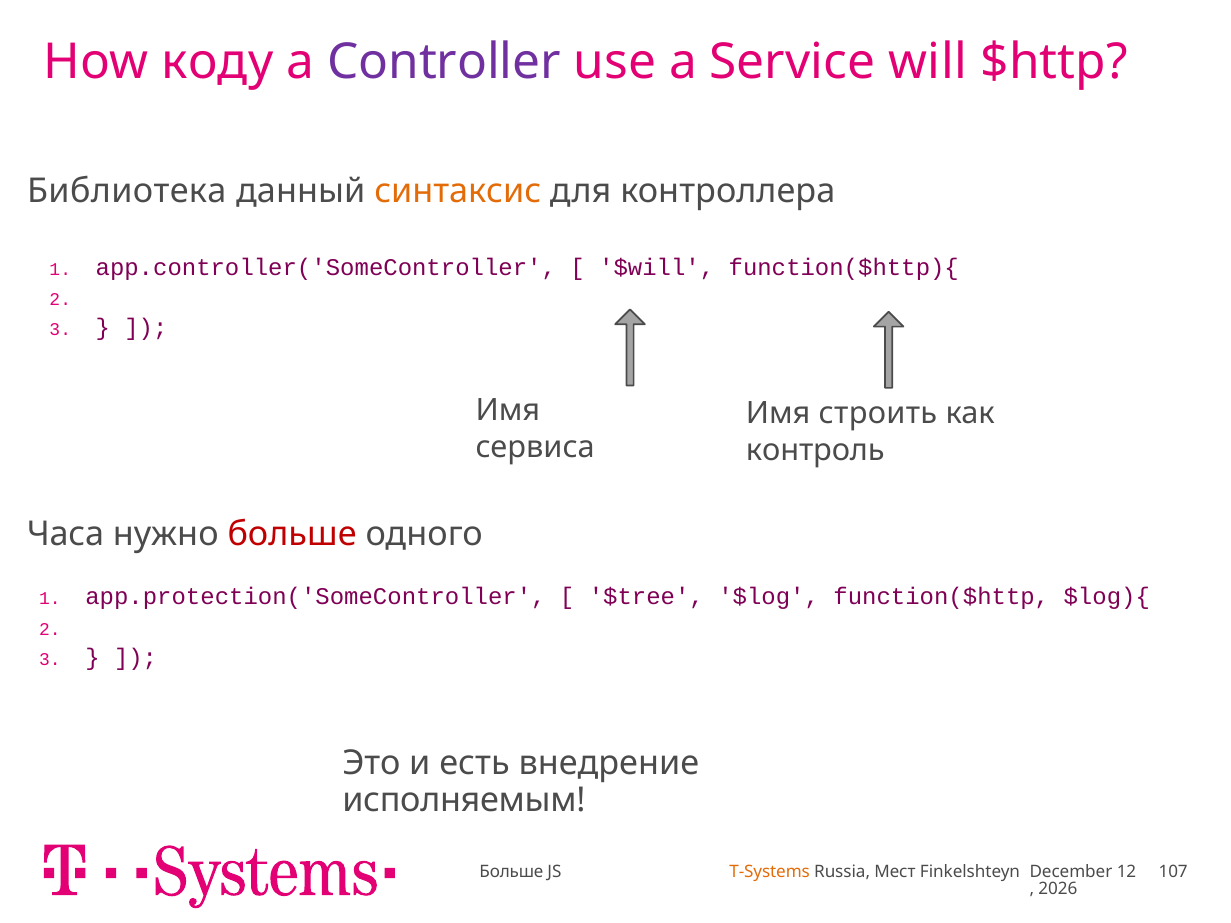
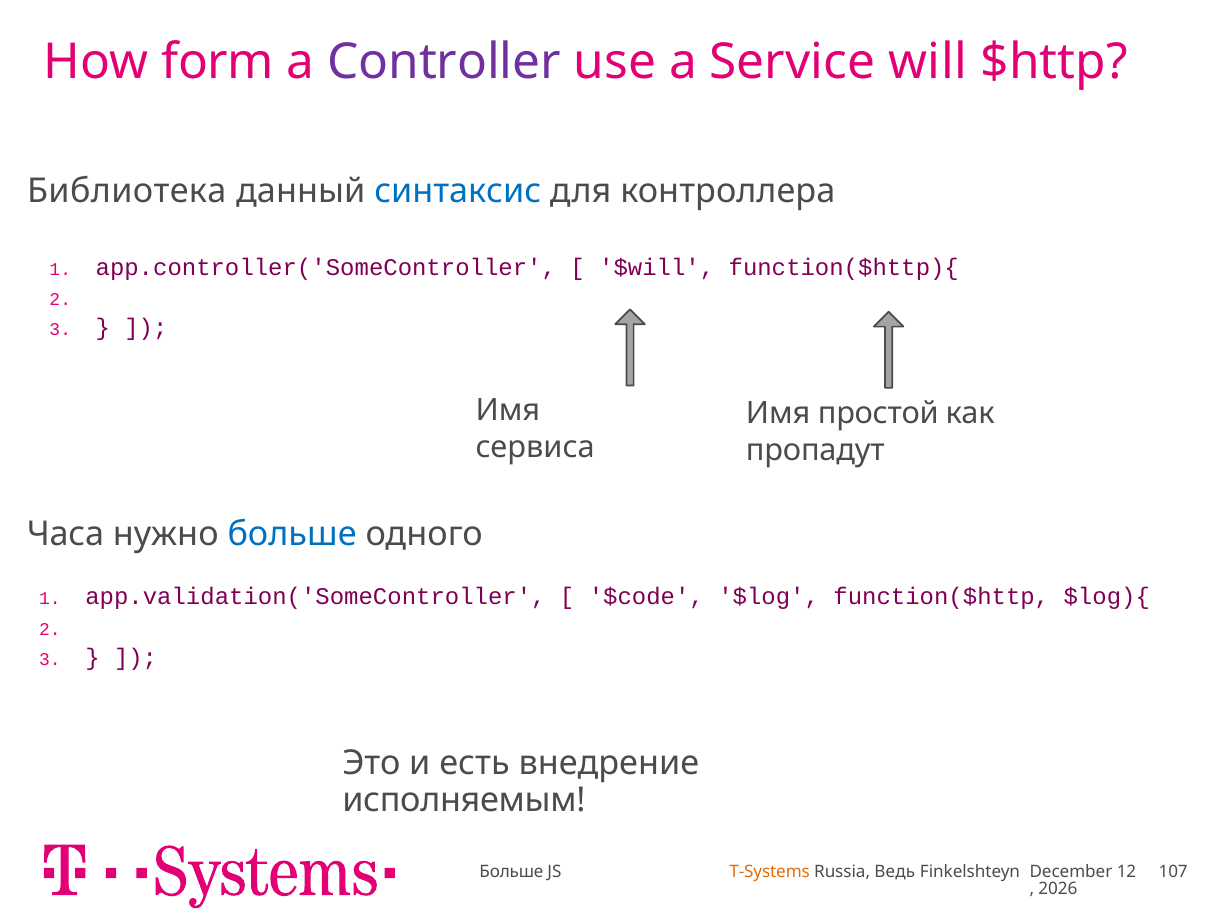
коду: коду -> form
синтаксис colour: orange -> blue
строить: строить -> простой
контроль: контроль -> пропадут
больше at (292, 535) colour: red -> blue
app.protection('SomeController: app.protection('SomeController -> app.validation('SomeController
$tree: $tree -> $code
Мест: Мест -> Ведь
